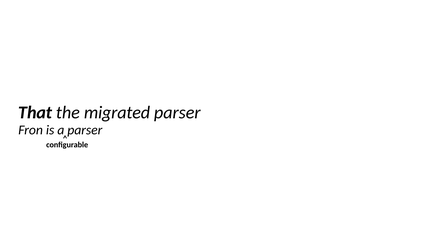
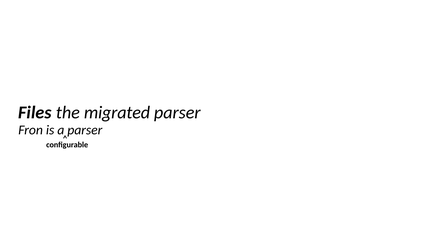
That: That -> Files
